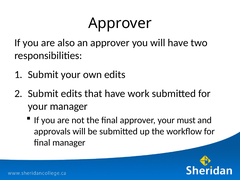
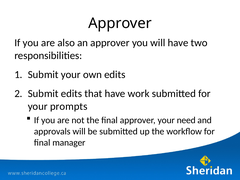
your manager: manager -> prompts
must: must -> need
